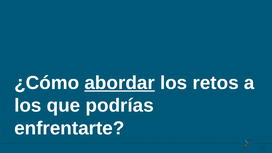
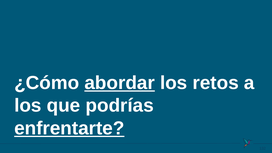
enfrentarte underline: none -> present
